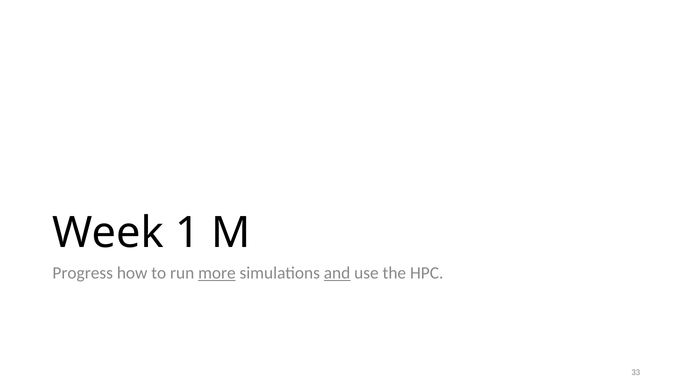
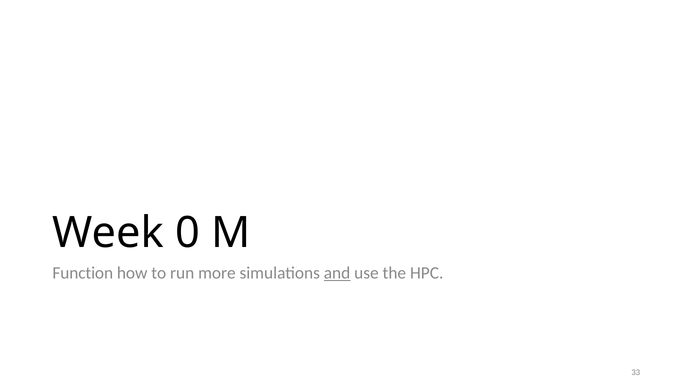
1: 1 -> 0
Progress: Progress -> Function
more underline: present -> none
